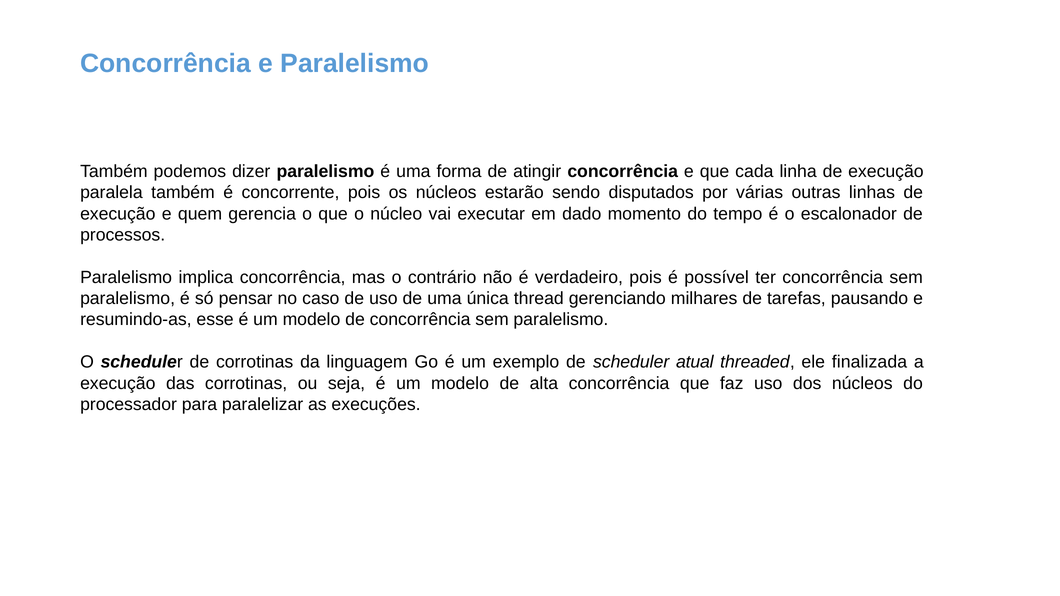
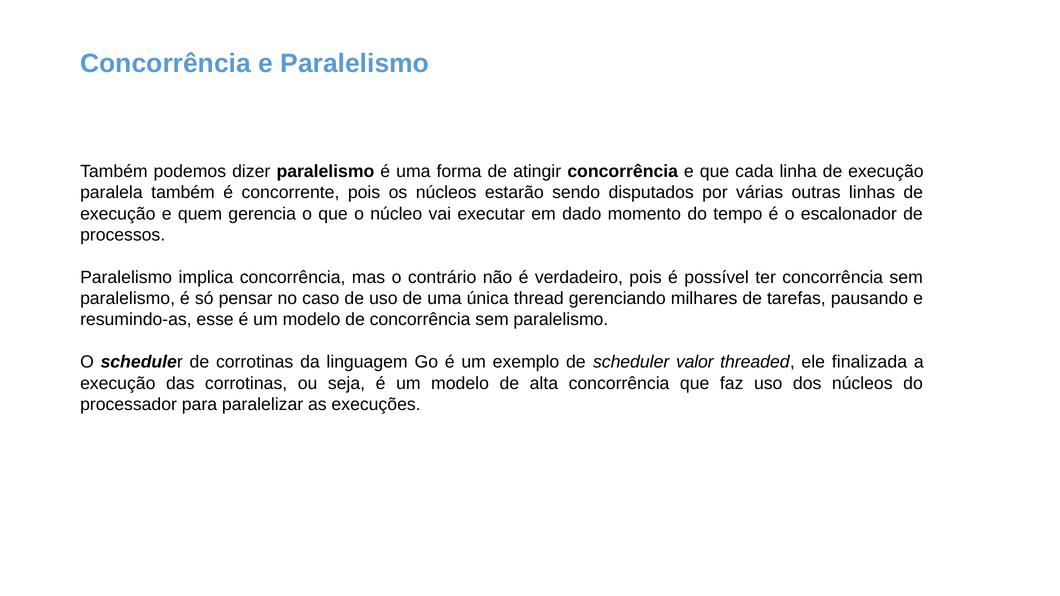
atual: atual -> valor
